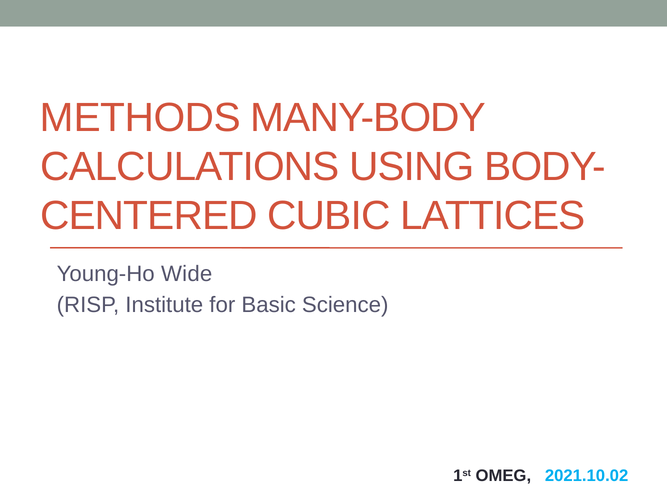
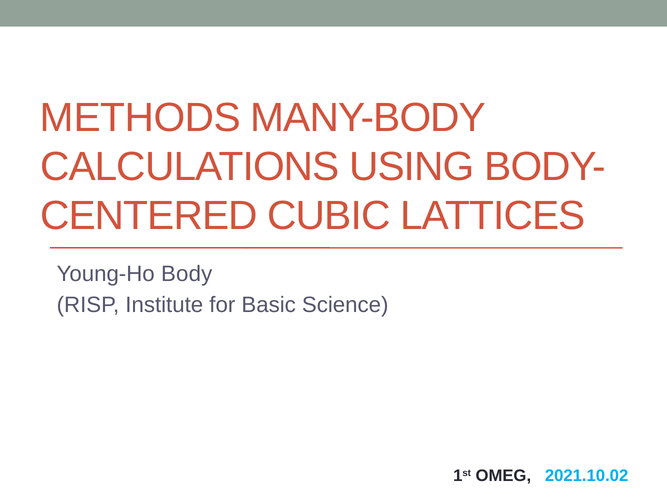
Wide: Wide -> Body
